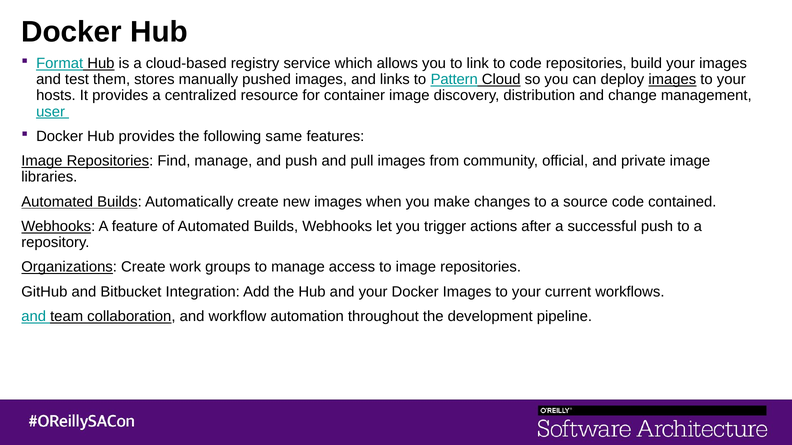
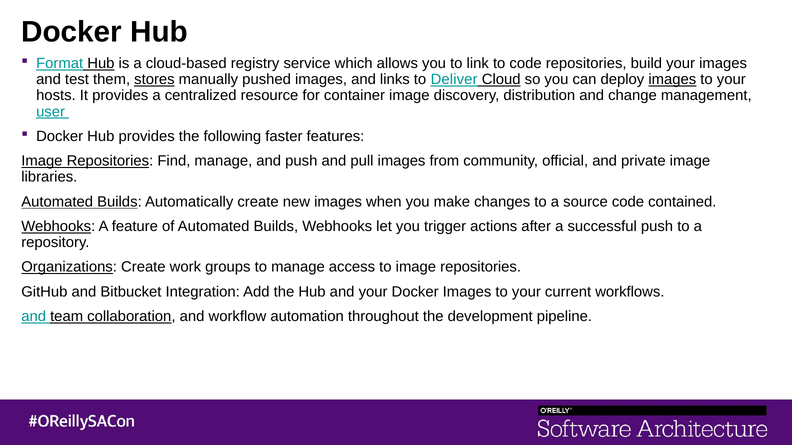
stores underline: none -> present
Pattern: Pattern -> Deliver
same: same -> faster
